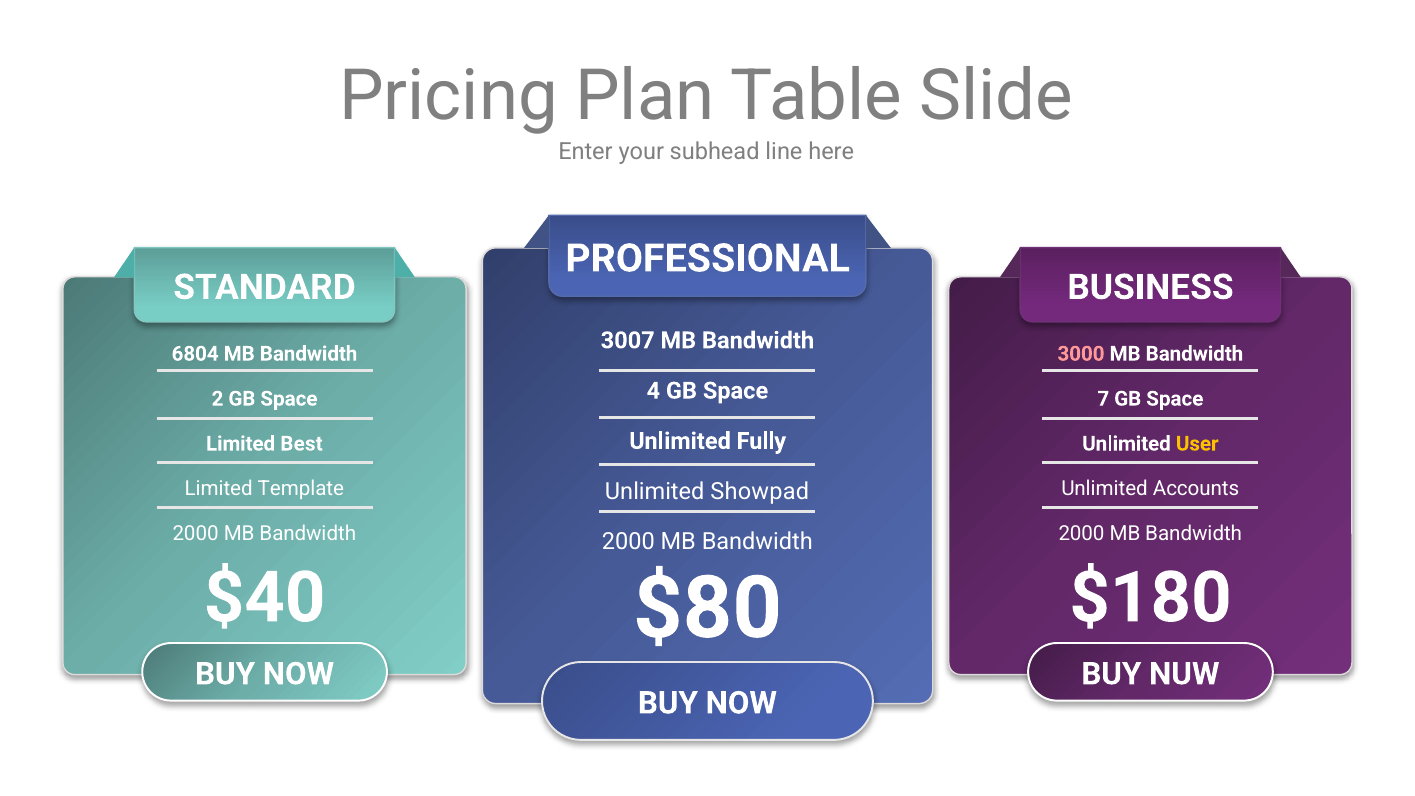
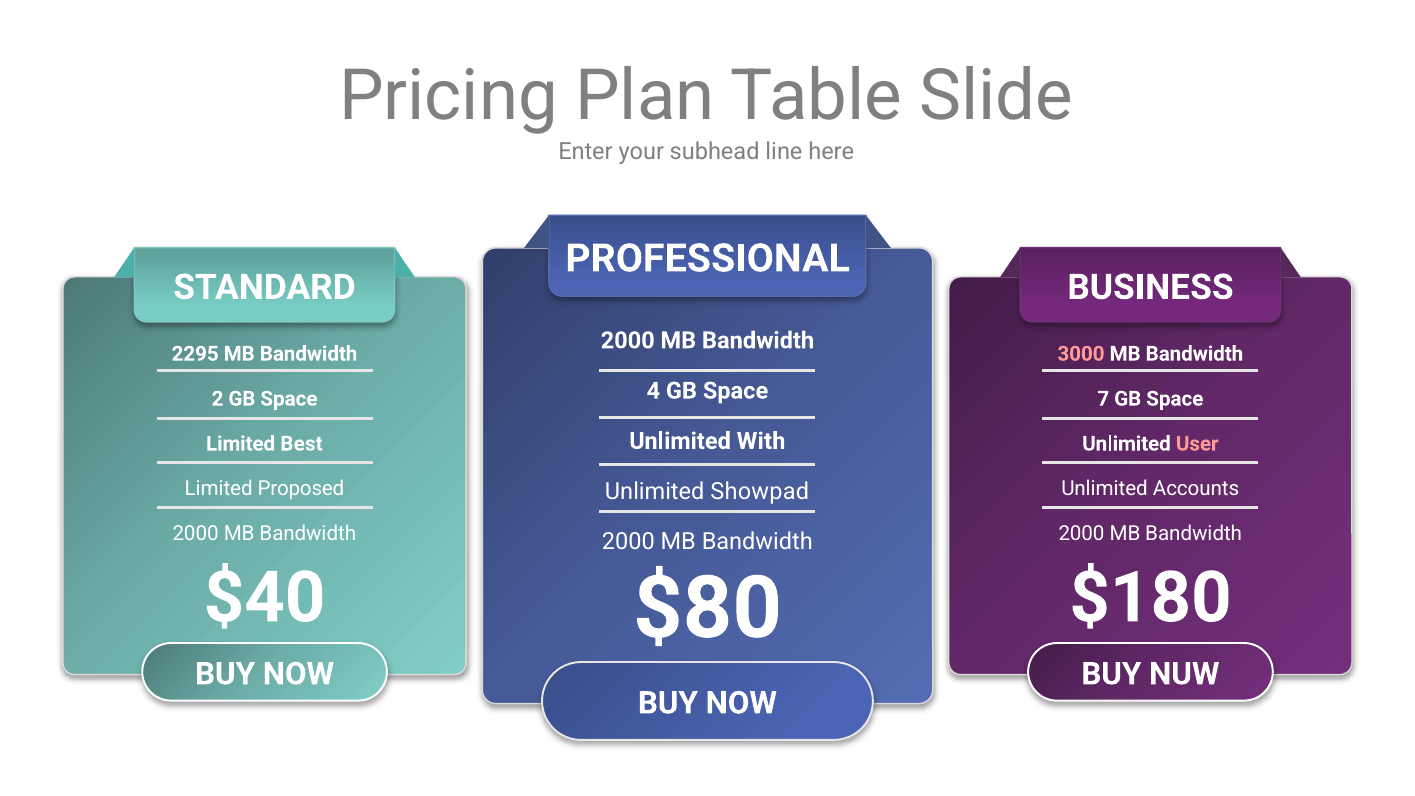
3007 at (628, 340): 3007 -> 2000
6804: 6804 -> 2295
Fully: Fully -> With
User colour: yellow -> pink
Template: Template -> Proposed
